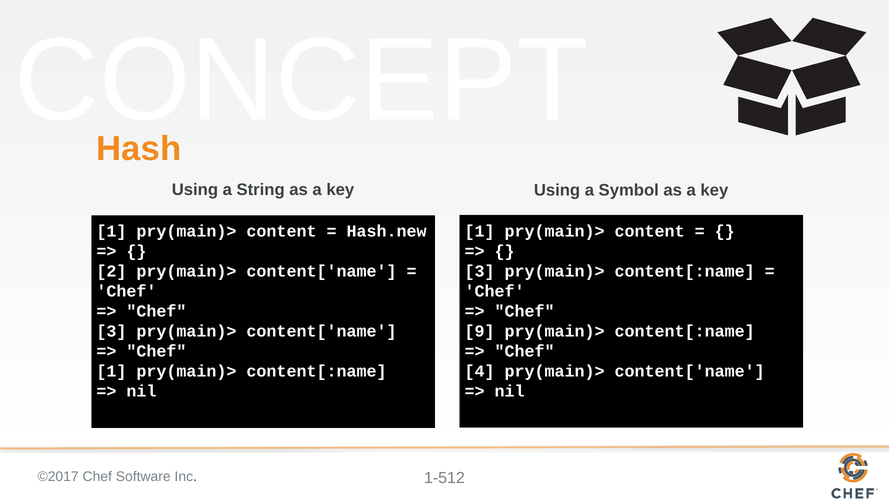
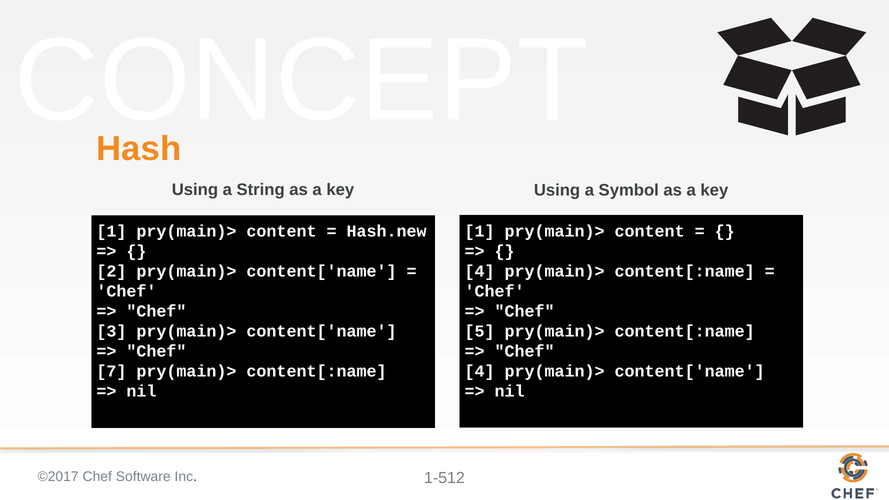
3 at (480, 271): 3 -> 4
9: 9 -> 5
1 at (111, 371): 1 -> 7
